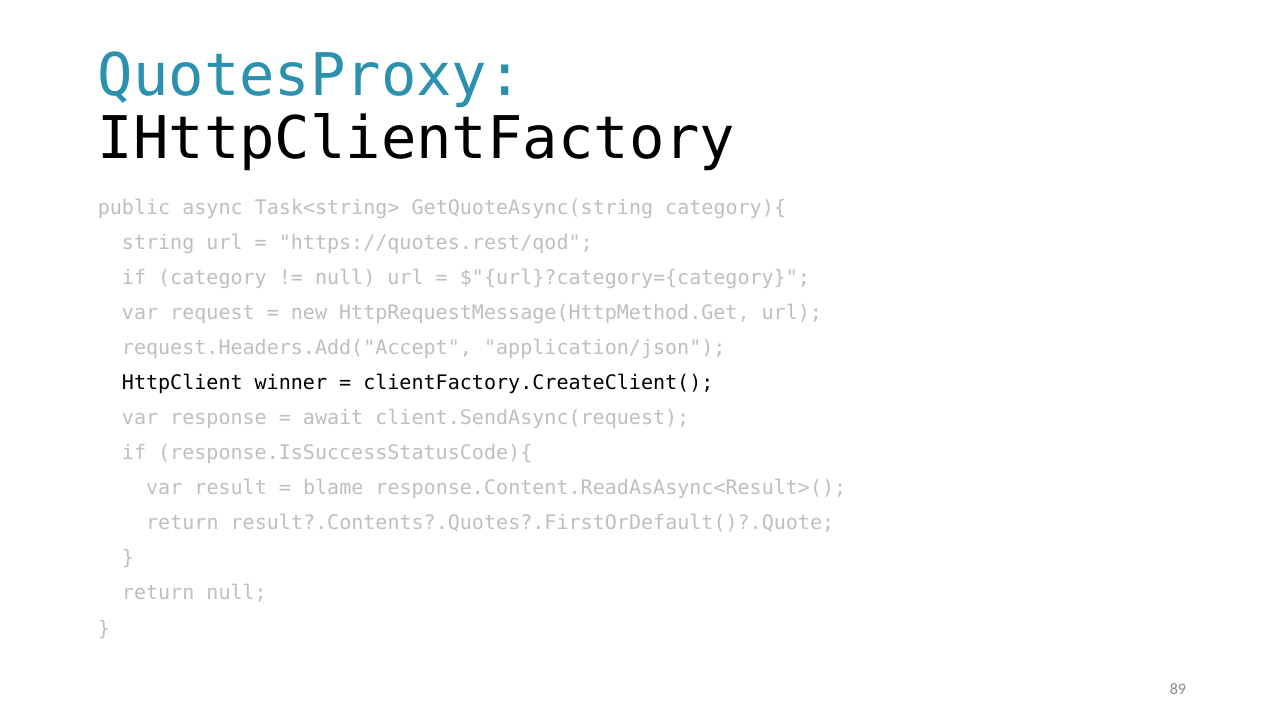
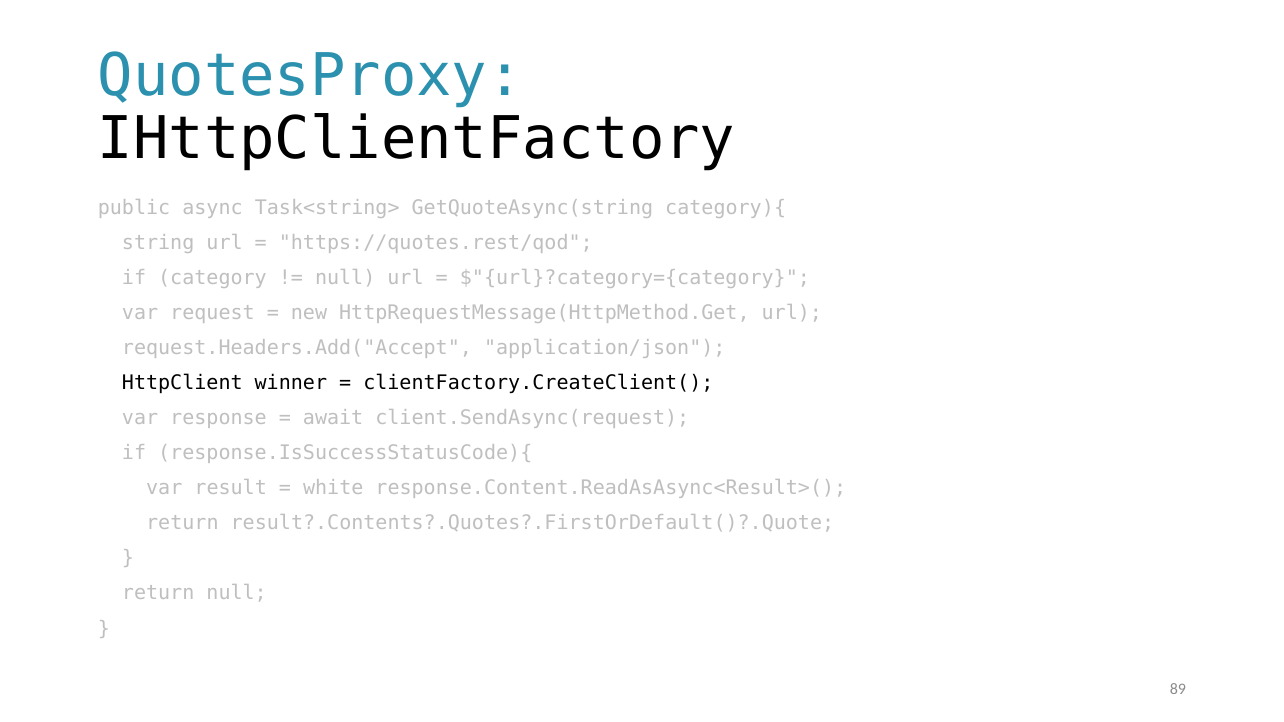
blame: blame -> white
